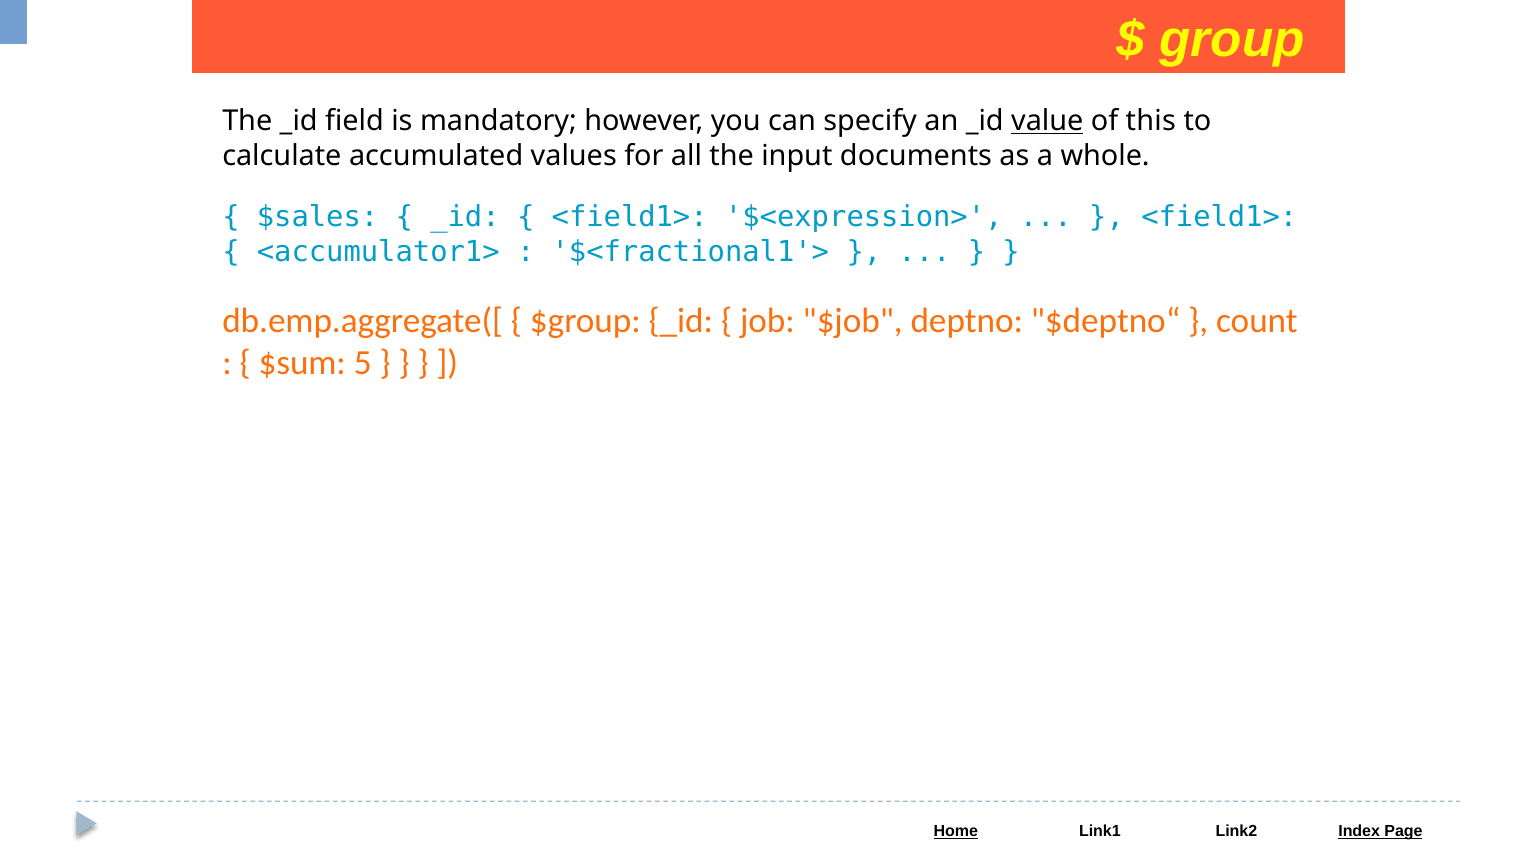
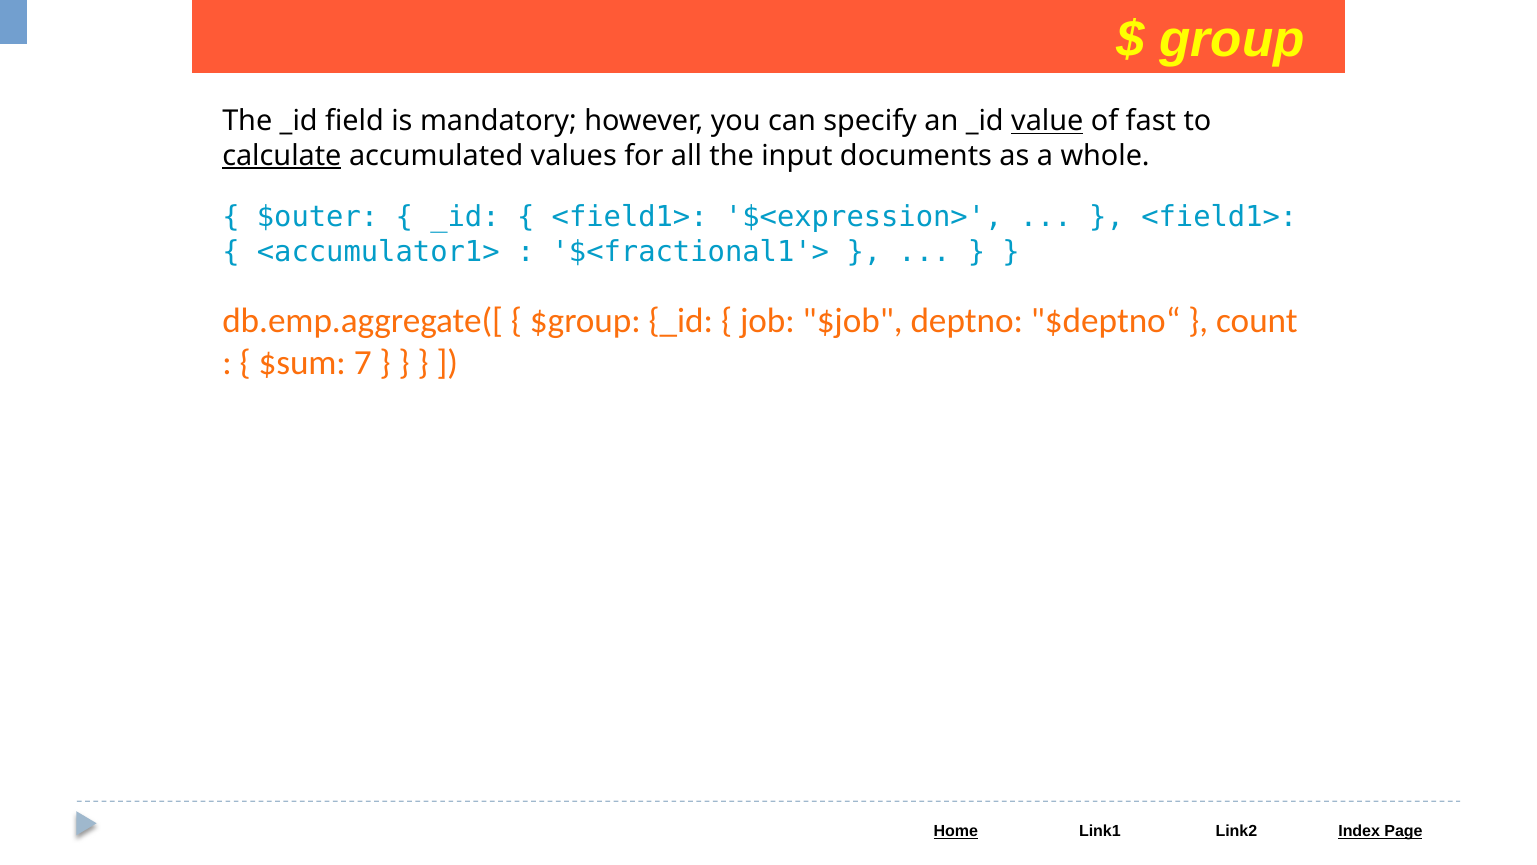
this: this -> fast
calculate underline: none -> present
$sales: $sales -> $outer
5: 5 -> 7
